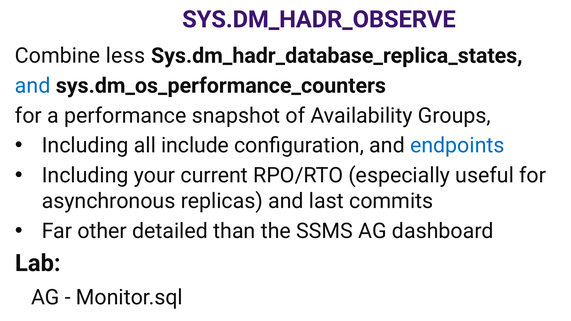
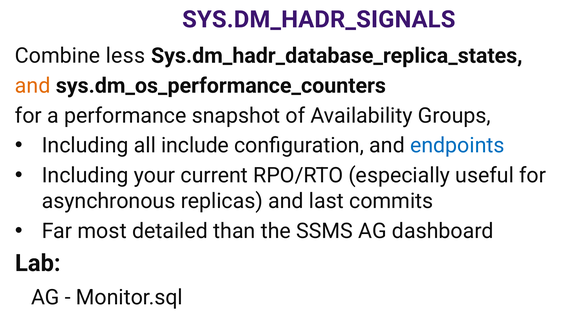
SYS.DM_HADR_OBSERVE: SYS.DM_HADR_OBSERVE -> SYS.DM_HADR_SIGNALS
and at (33, 86) colour: blue -> orange
other: other -> most
